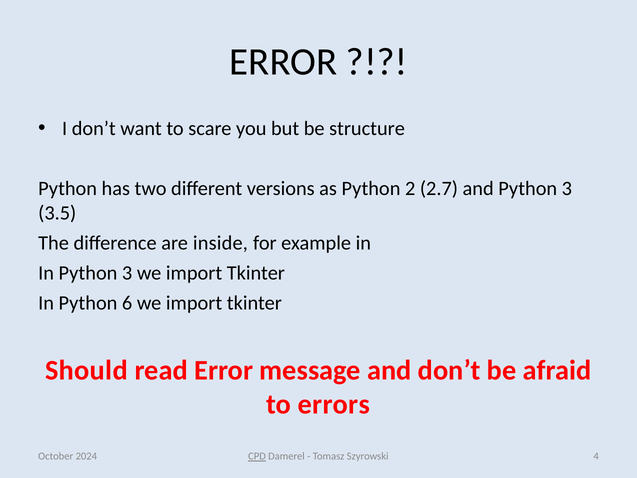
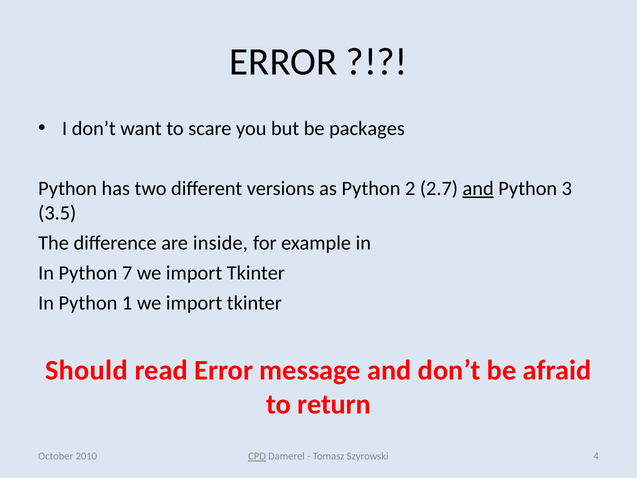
structure: structure -> packages
and at (478, 188) underline: none -> present
In Python 3: 3 -> 7
6: 6 -> 1
errors: errors -> return
2024: 2024 -> 2010
